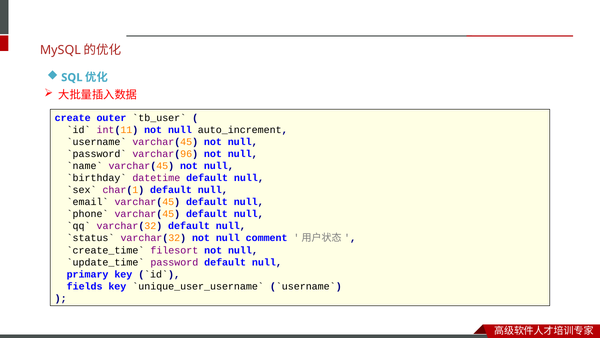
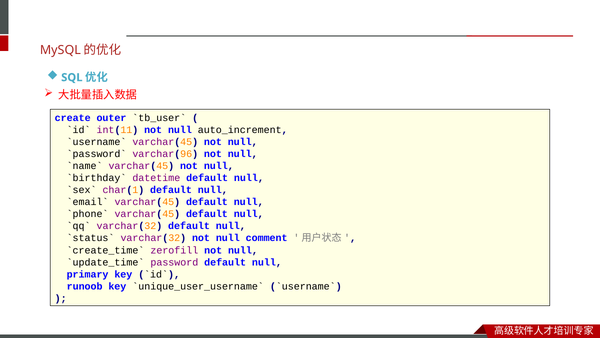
filesort: filesort -> zerofill
fields: fields -> runoob
